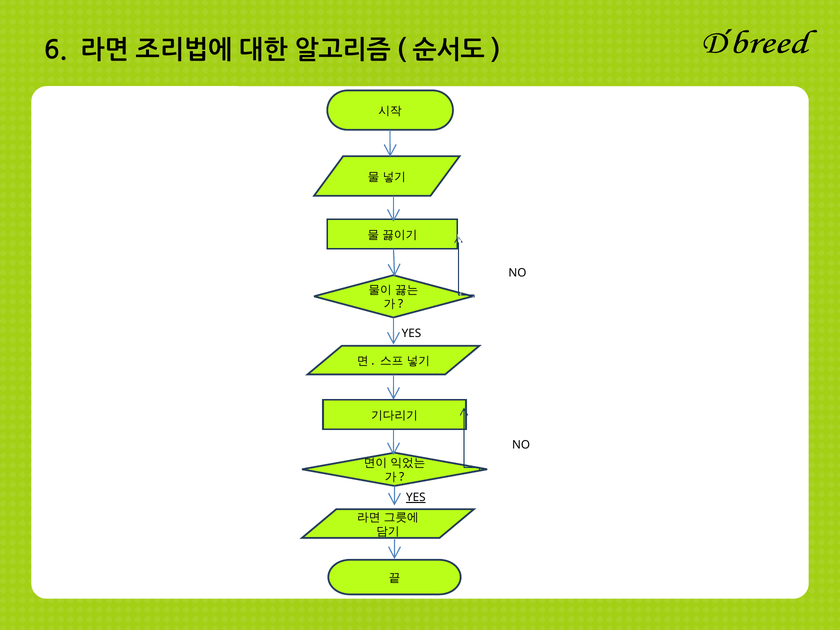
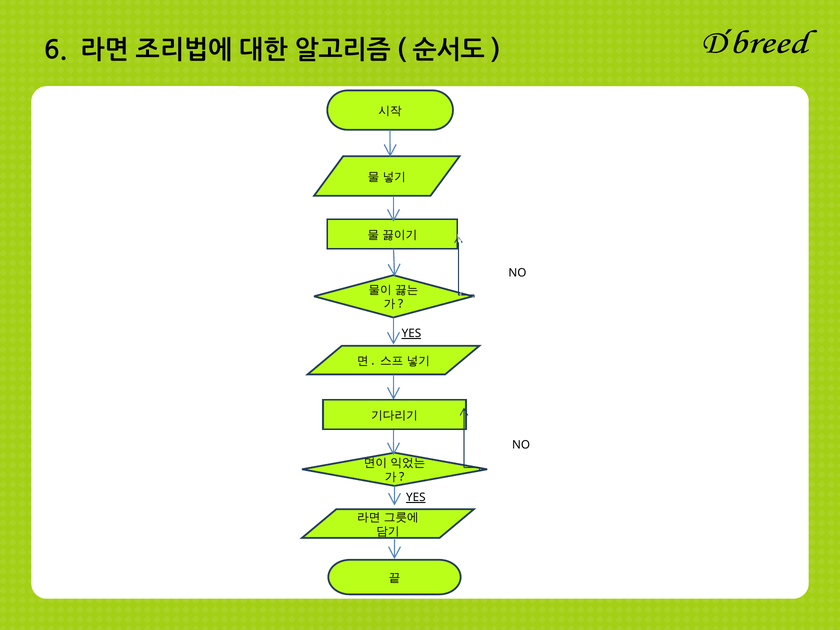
YES at (411, 334) underline: none -> present
